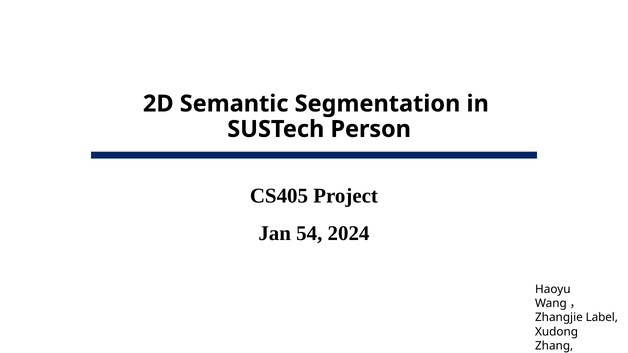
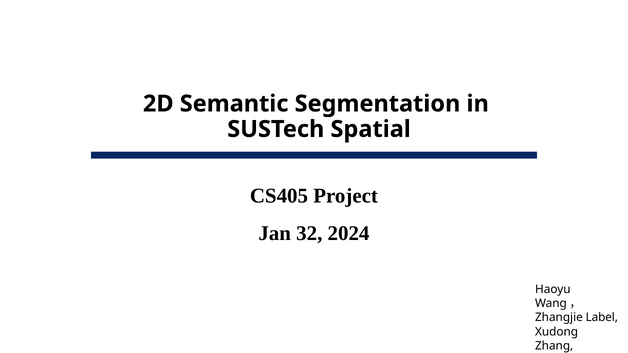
Person: Person -> Spatial
54: 54 -> 32
